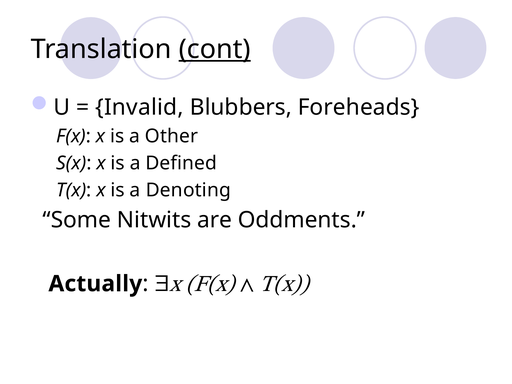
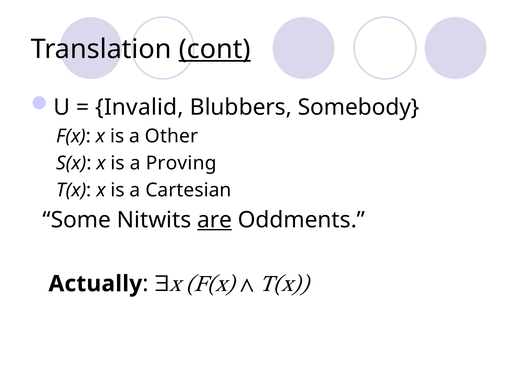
Foreheads: Foreheads -> Somebody
Defined: Defined -> Proving
Denoting: Denoting -> Cartesian
are underline: none -> present
